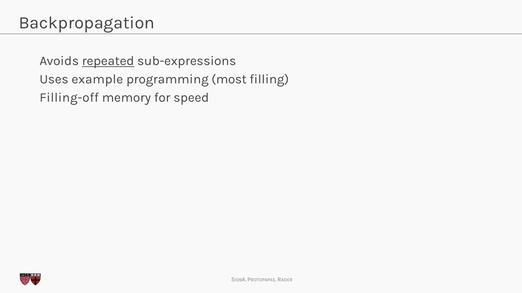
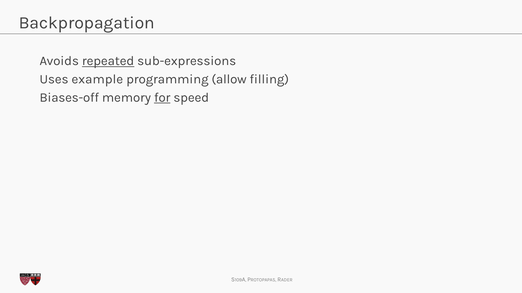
most: most -> allow
Filling-off: Filling-off -> Biases-off
for underline: none -> present
